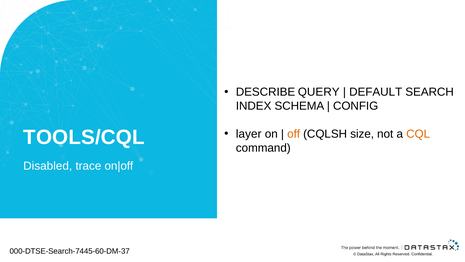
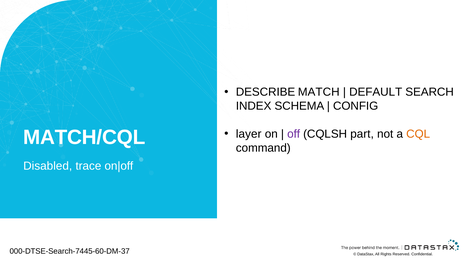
QUERY: QUERY -> MATCH
TOOLS/CQL: TOOLS/CQL -> MATCH/CQL
off colour: orange -> purple
size: size -> part
